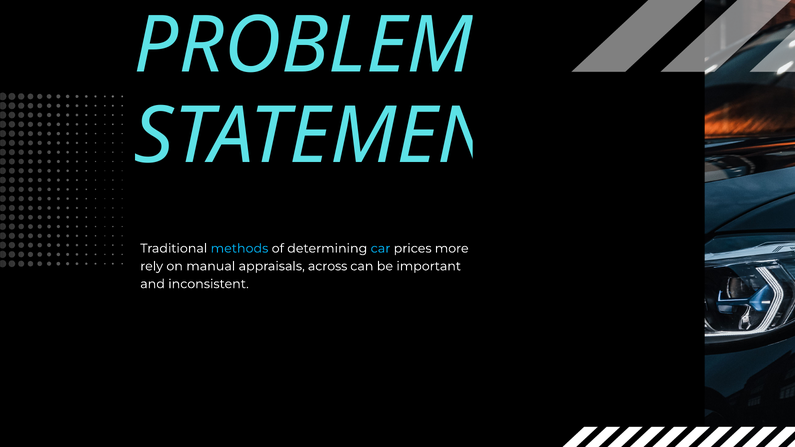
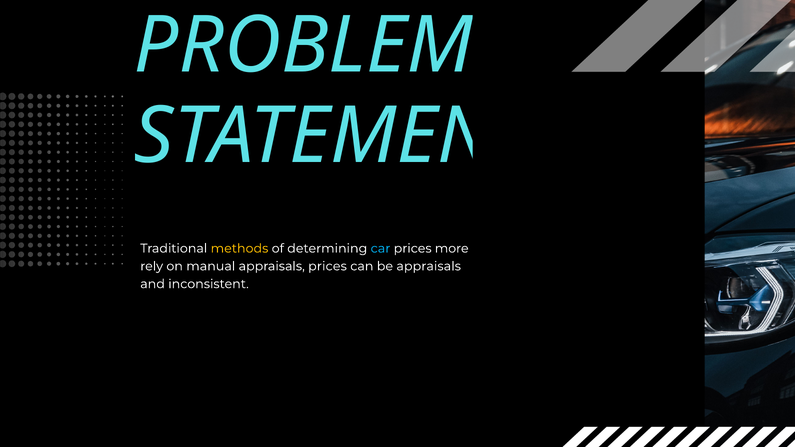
methods colour: light blue -> yellow
appraisals across: across -> prices
be important: important -> appraisals
